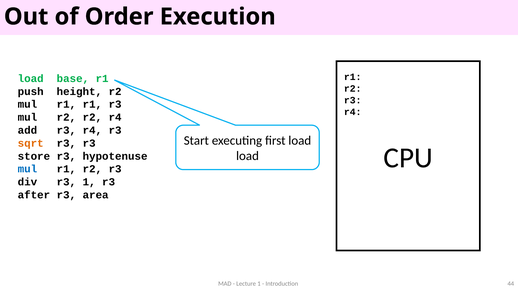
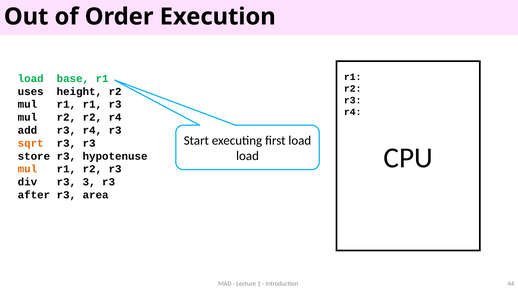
push: push -> uses
mul at (27, 169) colour: blue -> orange
r3 1: 1 -> 3
